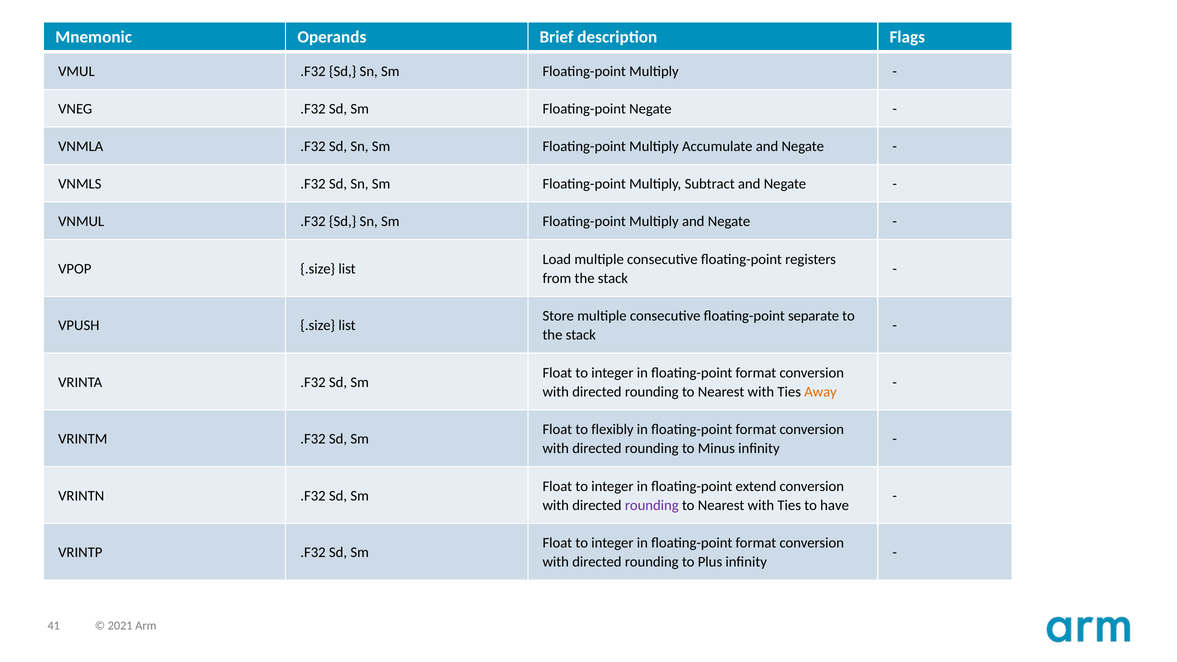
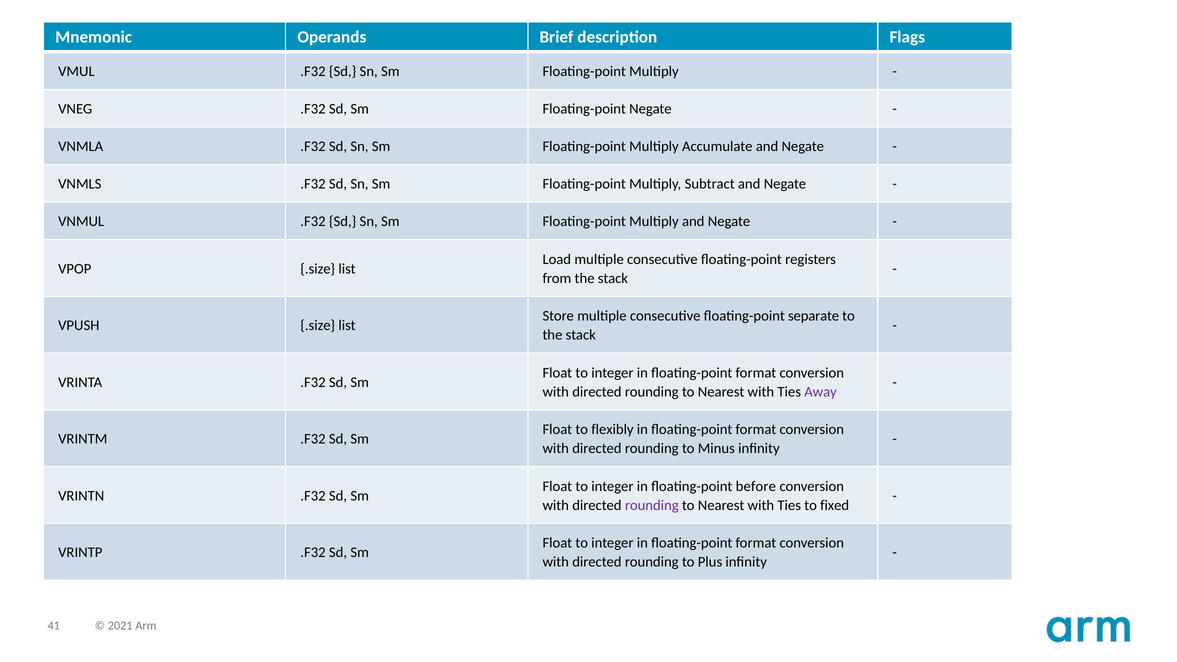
Away colour: orange -> purple
extend: extend -> before
have: have -> fixed
